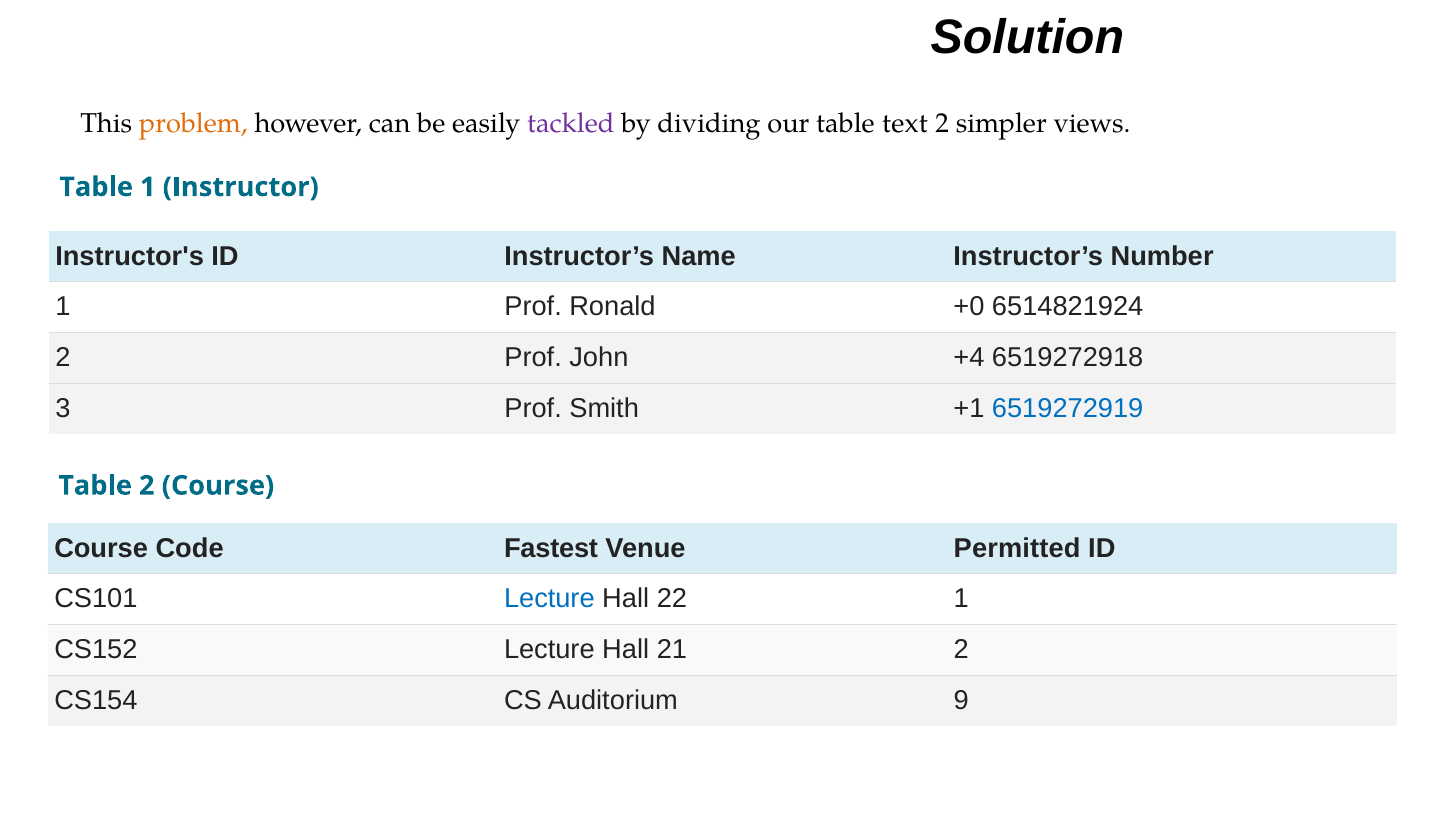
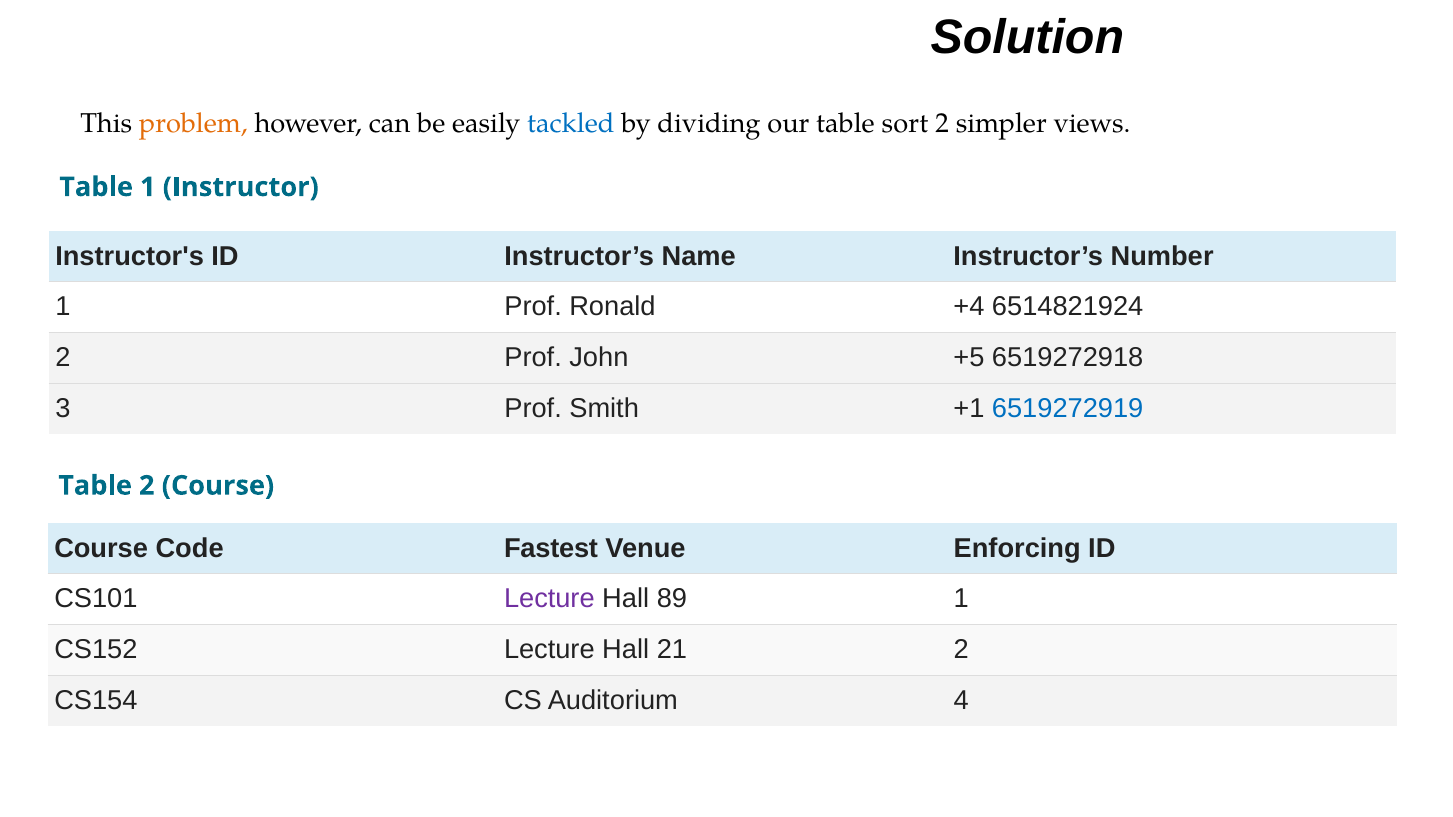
tackled colour: purple -> blue
text: text -> sort
+0: +0 -> +4
+4: +4 -> +5
Permitted: Permitted -> Enforcing
Lecture at (549, 599) colour: blue -> purple
22: 22 -> 89
9: 9 -> 4
